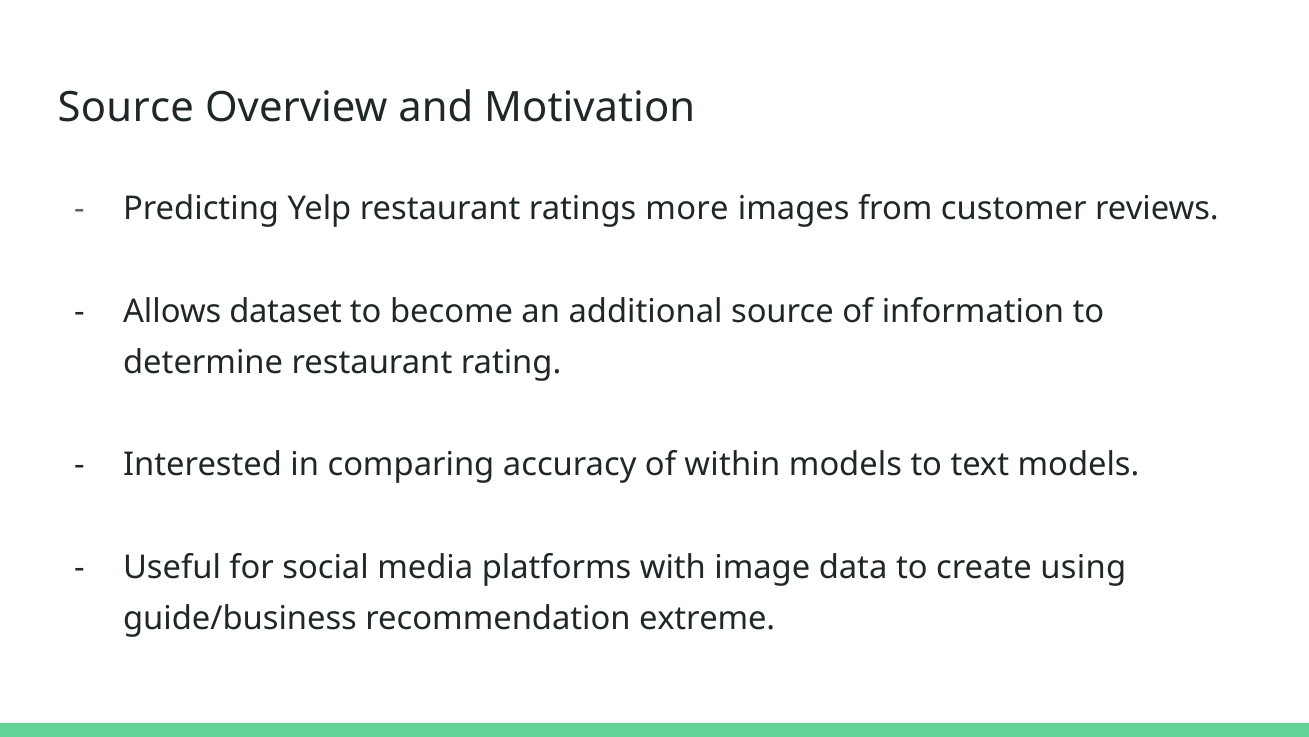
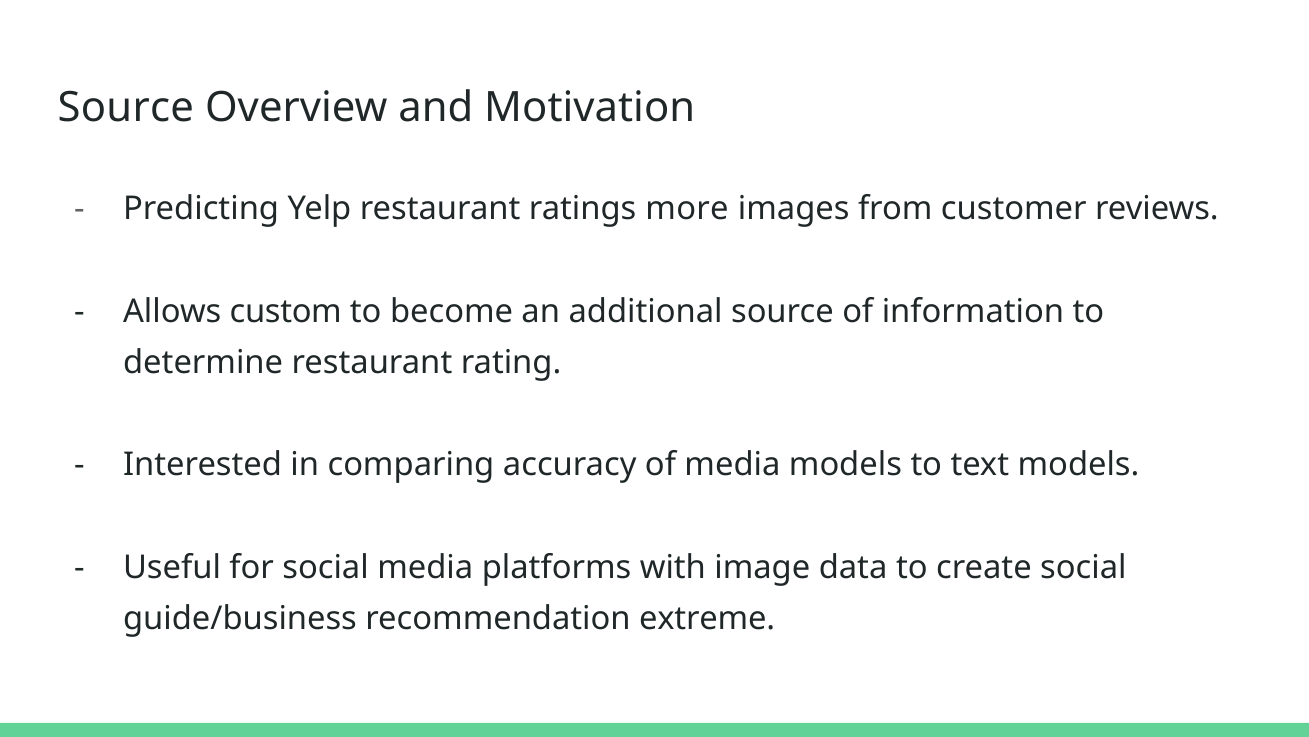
dataset: dataset -> custom
of within: within -> media
create using: using -> social
